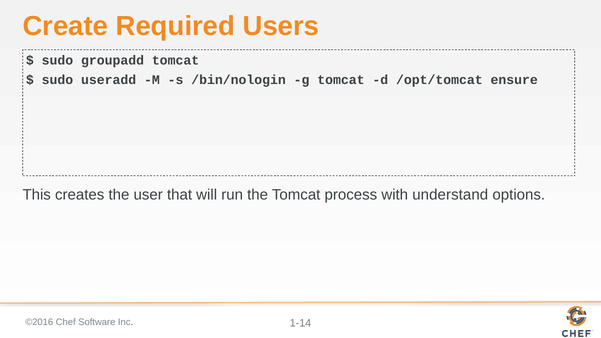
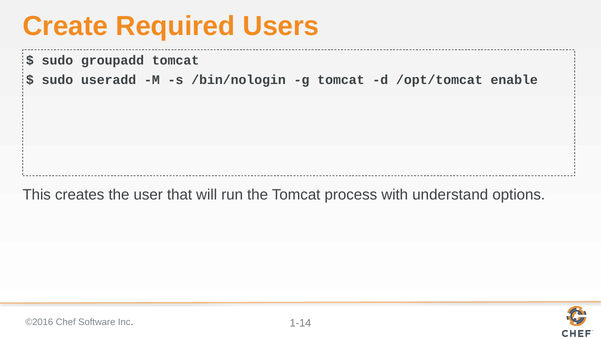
ensure: ensure -> enable
